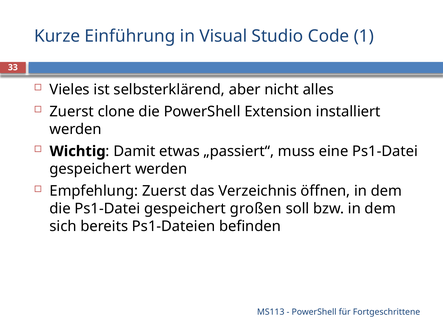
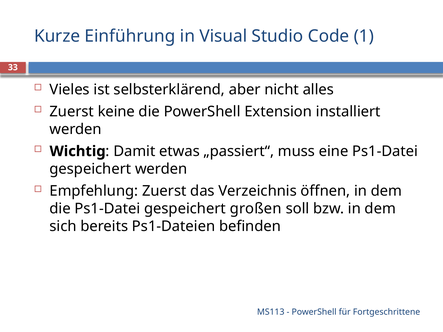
clone: clone -> keine
